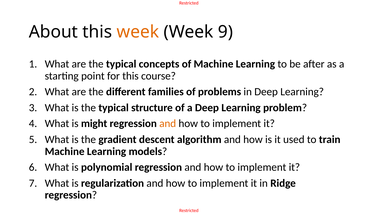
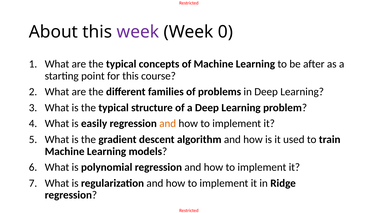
week at (138, 32) colour: orange -> purple
9: 9 -> 0
might: might -> easily
